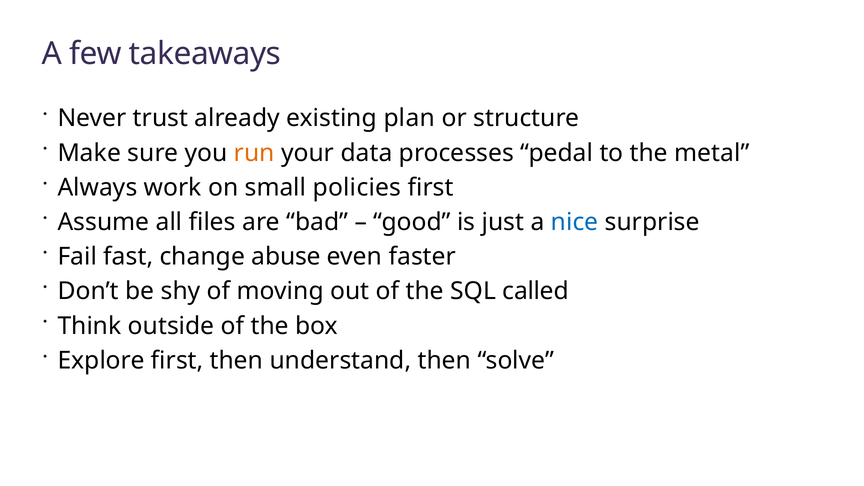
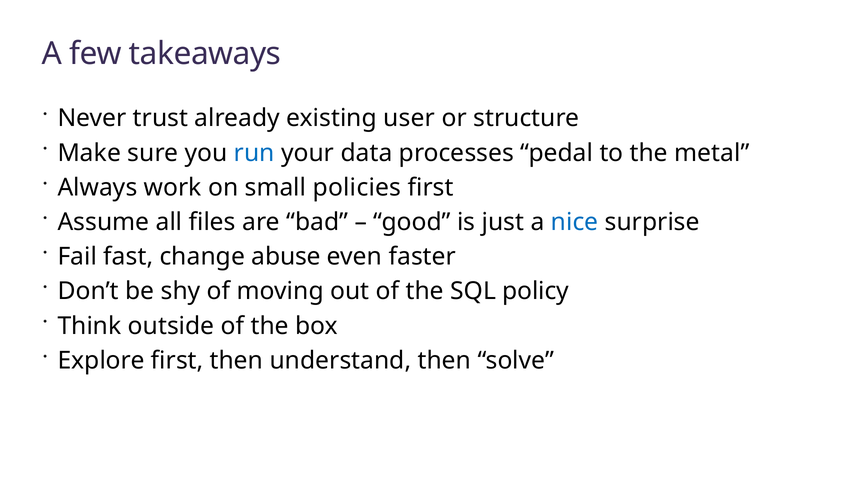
plan: plan -> user
run colour: orange -> blue
called: called -> policy
